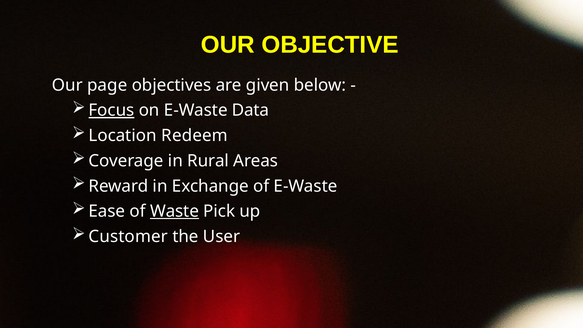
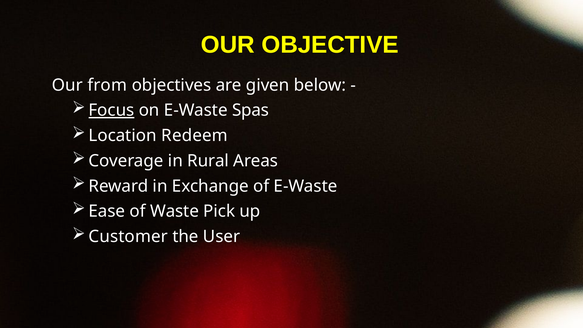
page: page -> from
Data: Data -> Spas
Waste underline: present -> none
